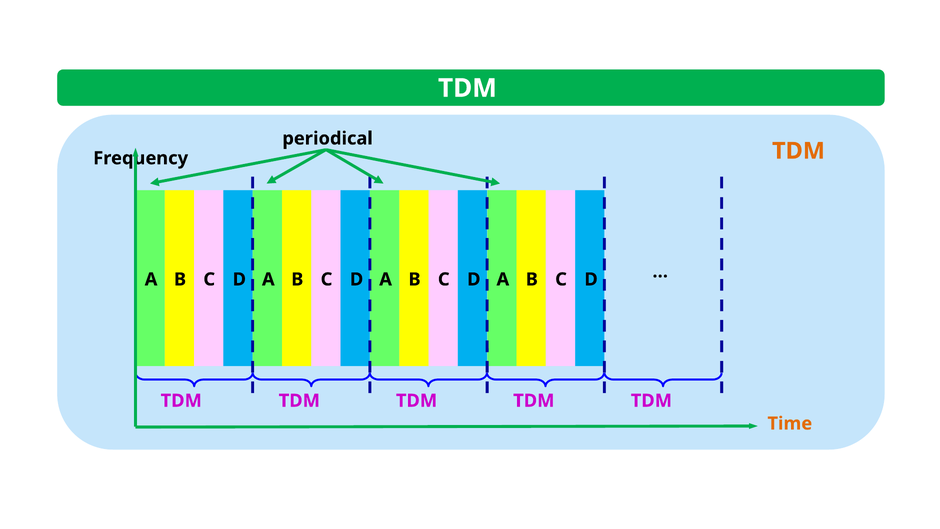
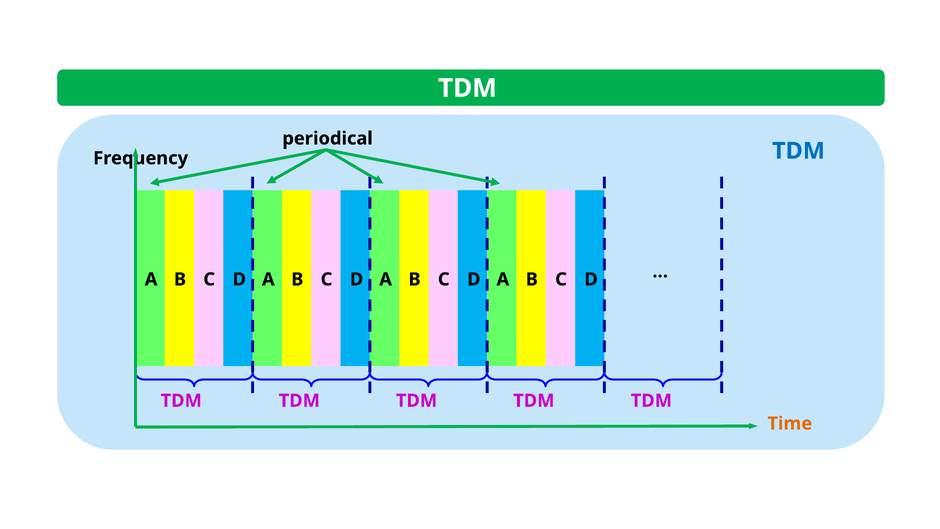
TDM at (799, 151) colour: orange -> blue
